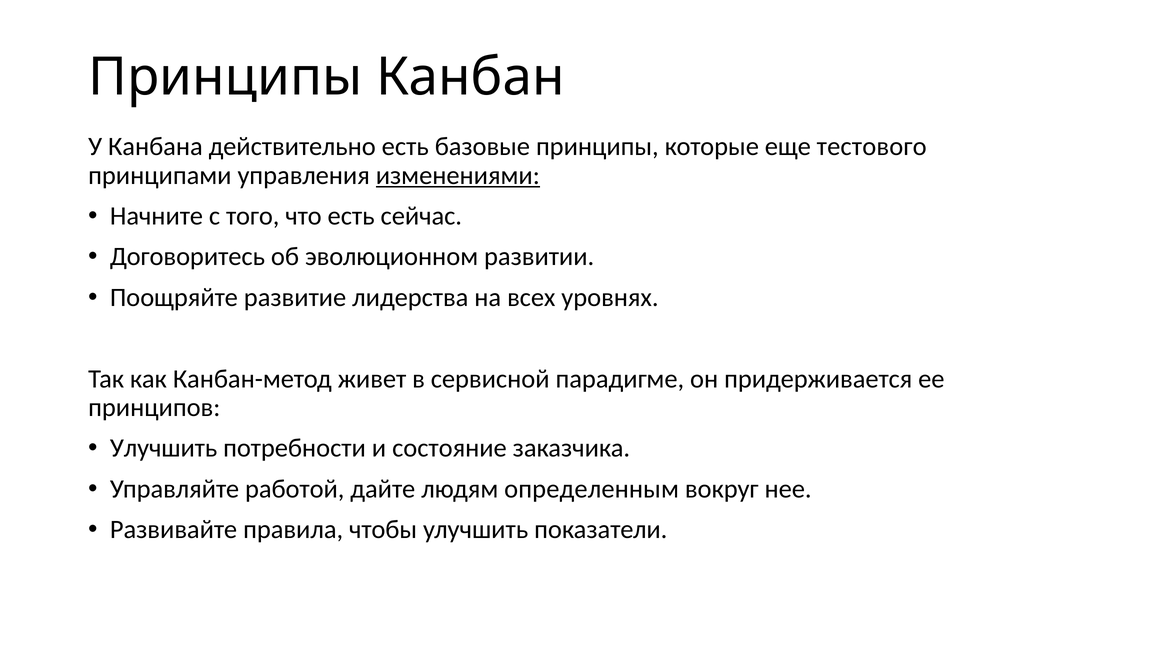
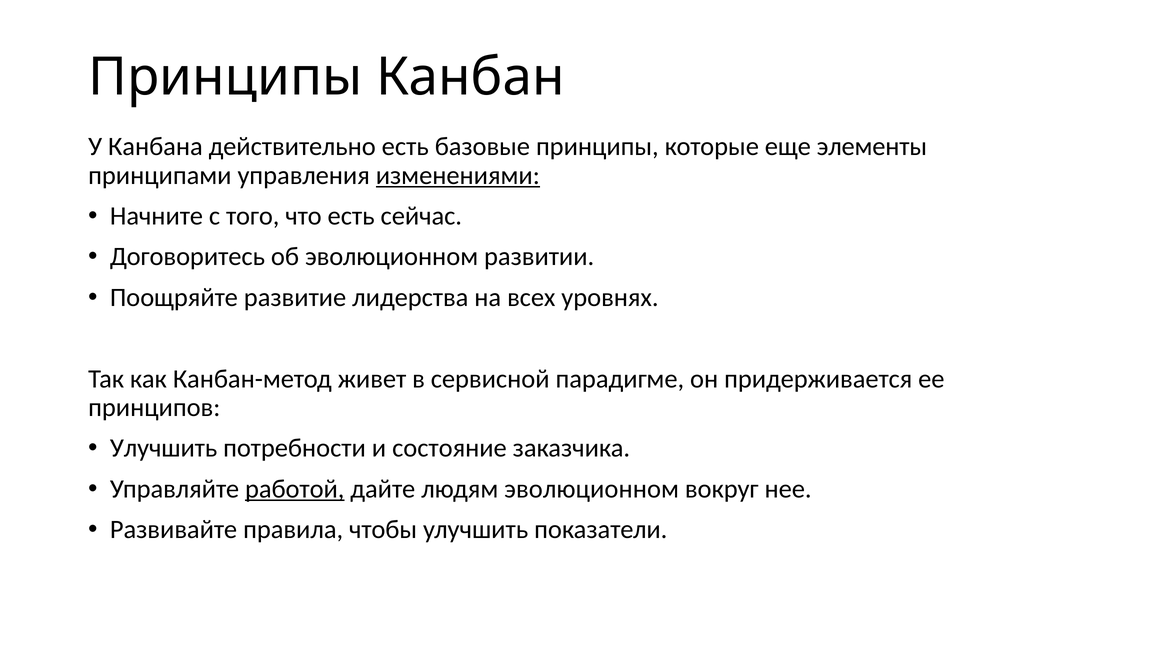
тестового: тестового -> элементы
работой underline: none -> present
людям определенным: определенным -> эволюционном
